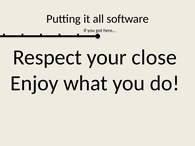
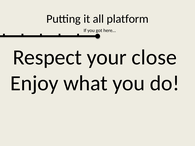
software: software -> platform
